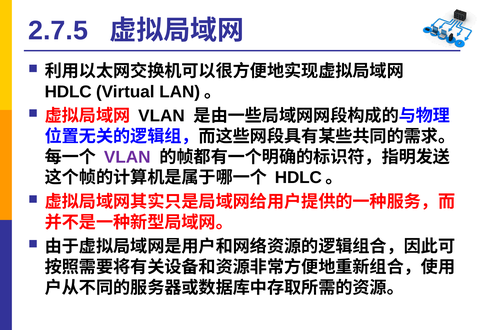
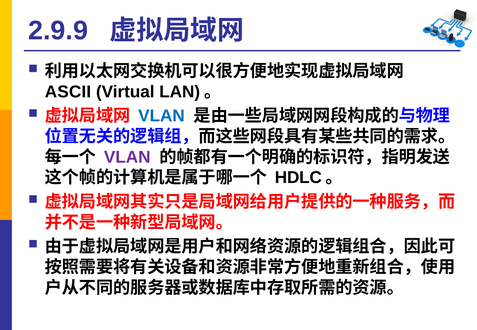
2.7.5: 2.7.5 -> 2.9.9
HDLC at (68, 92): HDLC -> ASCII
VLAN at (161, 116) colour: black -> blue
